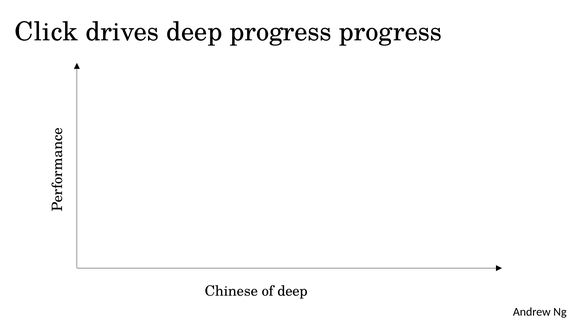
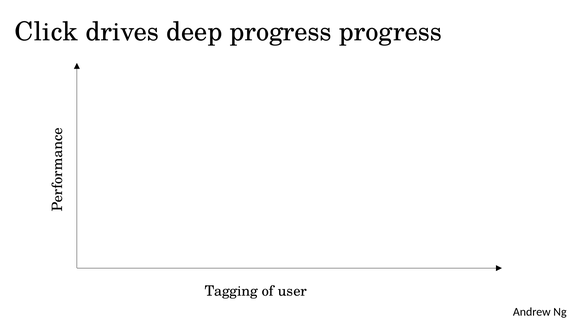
Chinese: Chinese -> Tagging
of deep: deep -> user
